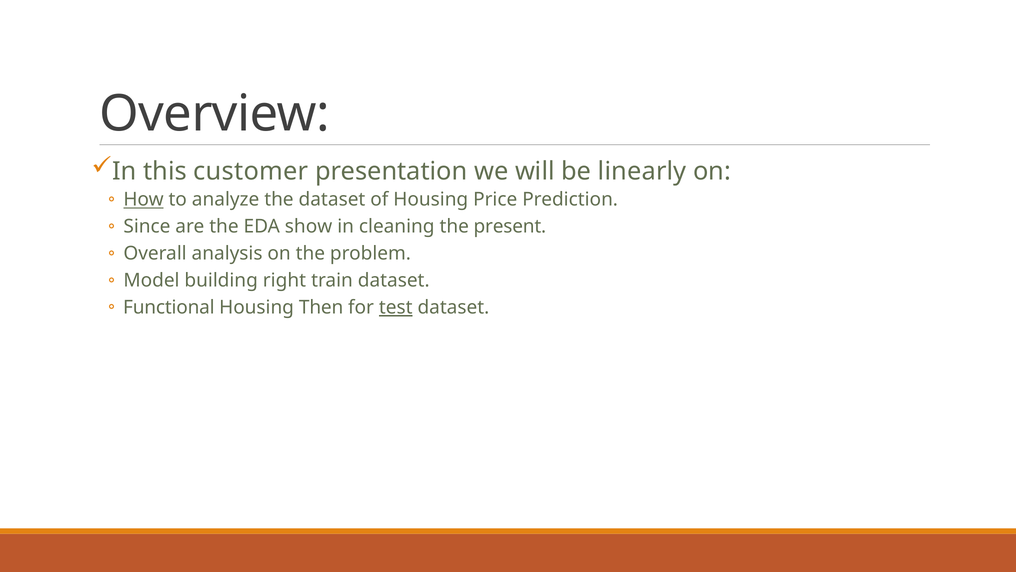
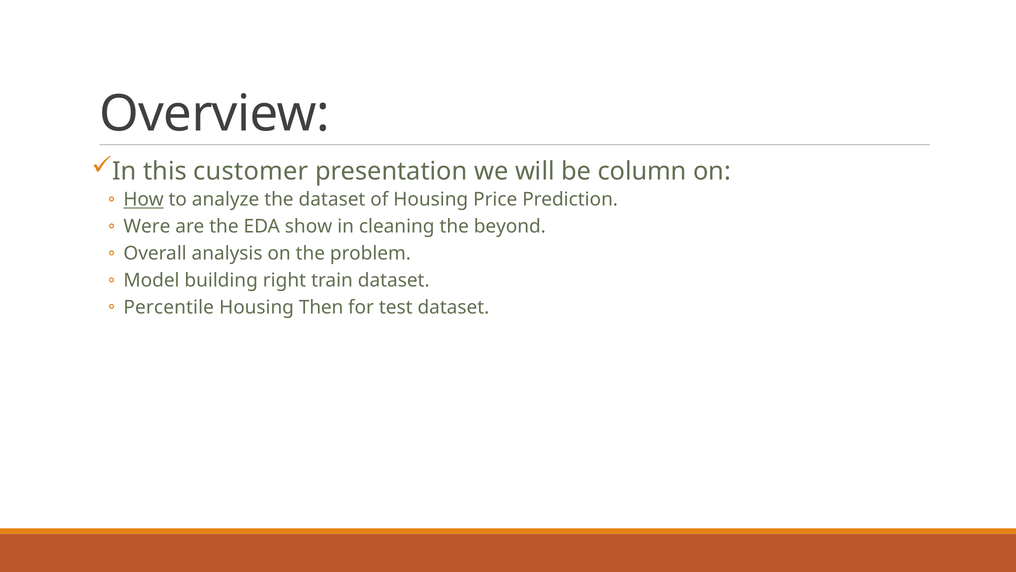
linearly: linearly -> column
Since: Since -> Were
present: present -> beyond
Functional: Functional -> Percentile
test underline: present -> none
